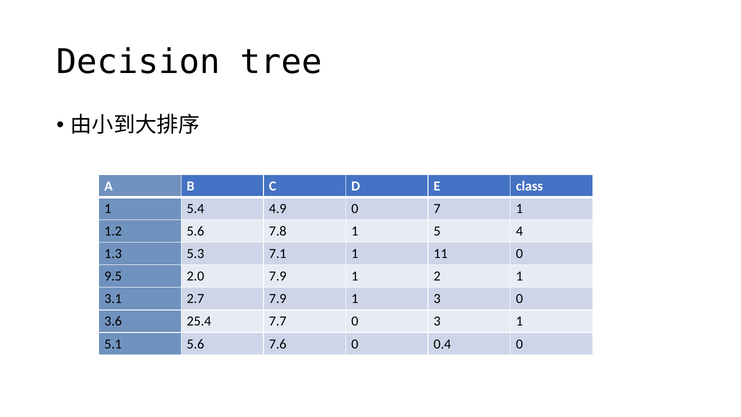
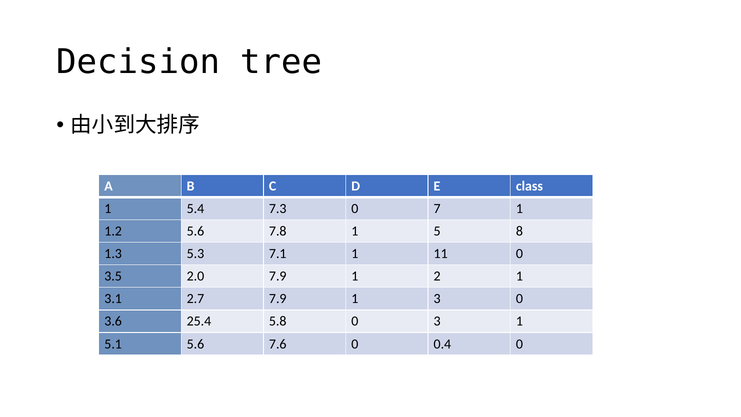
4.9: 4.9 -> 7.3
4: 4 -> 8
9.5: 9.5 -> 3.5
7.7: 7.7 -> 5.8
